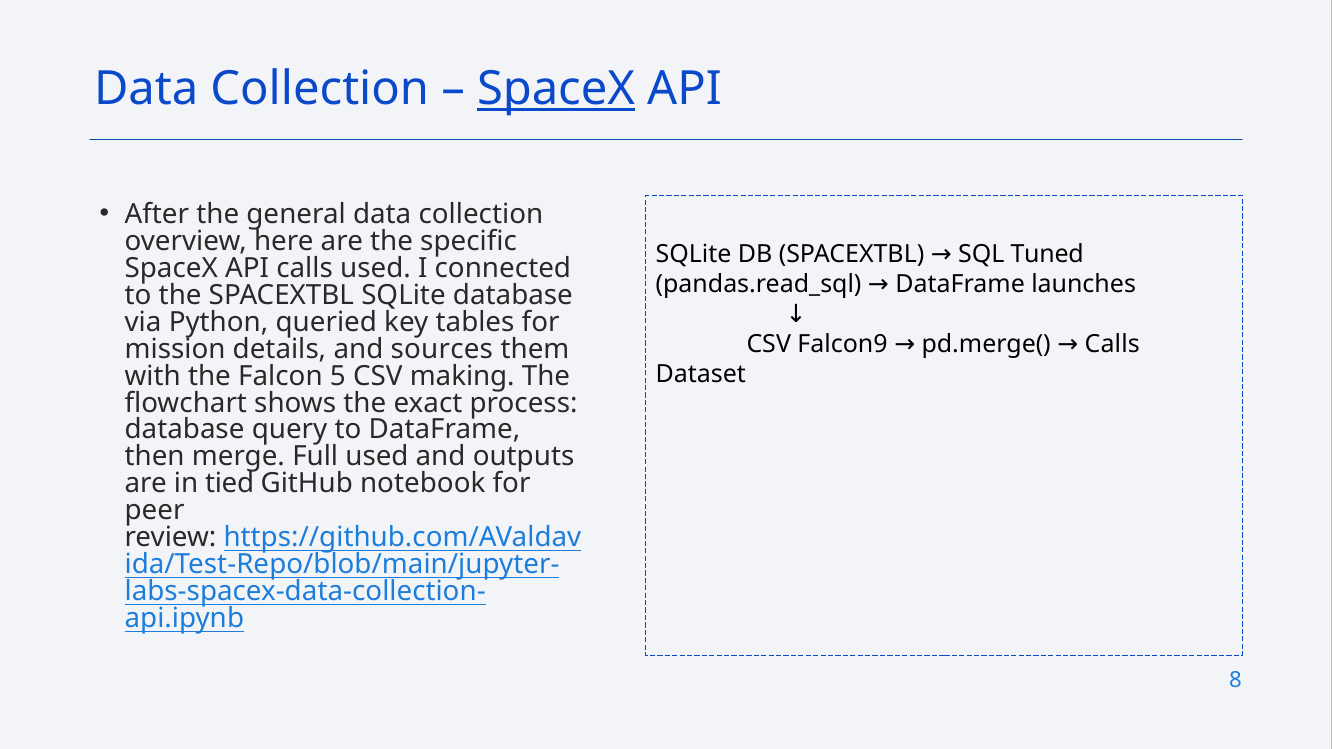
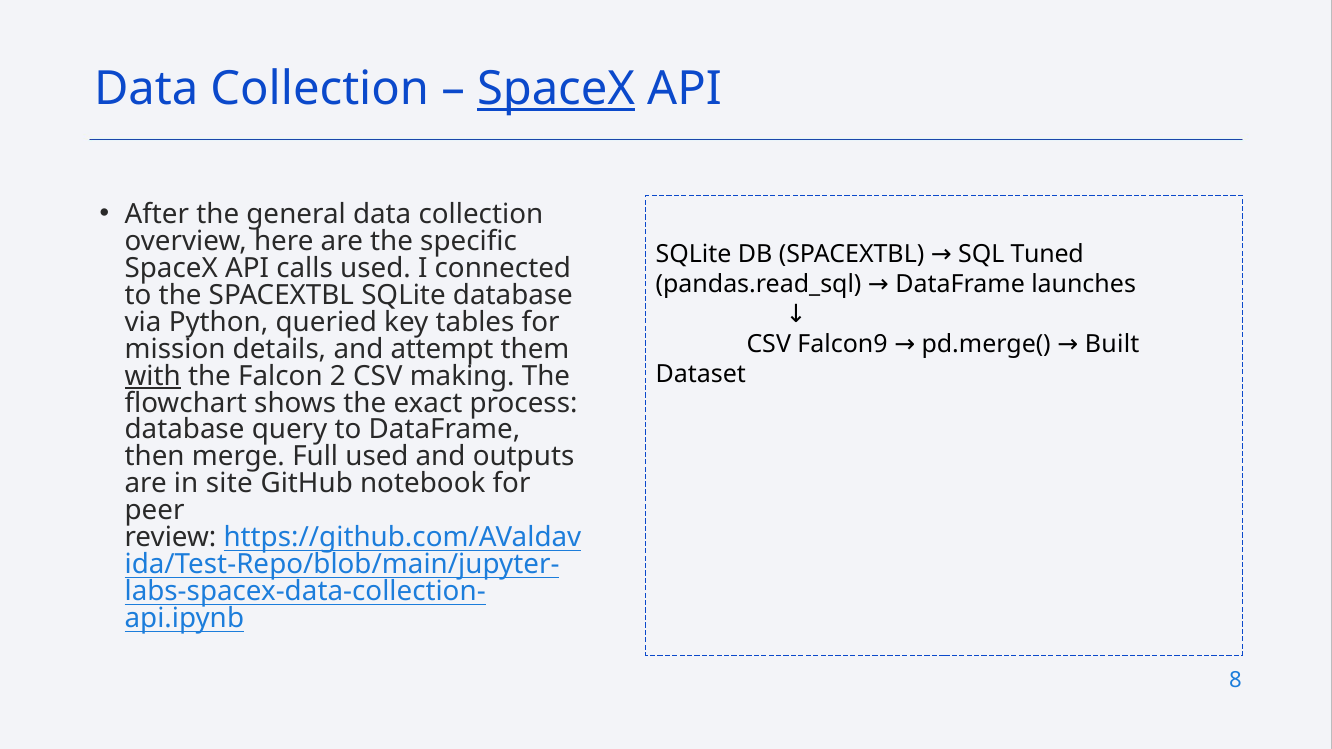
pd.merge( Calls: Calls -> Built
sources: sources -> attempt
with underline: none -> present
5: 5 -> 2
tied: tied -> site
